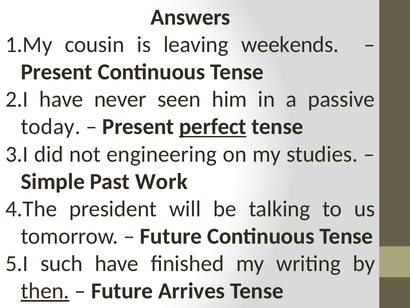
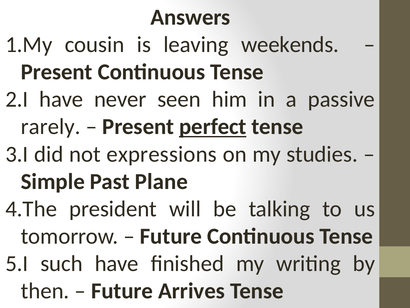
today: today -> rarely
engineering: engineering -> expressions
Work: Work -> Plane
then underline: present -> none
